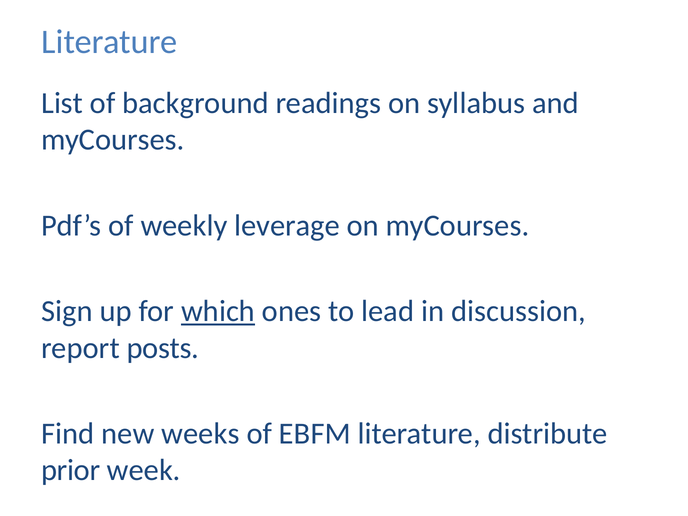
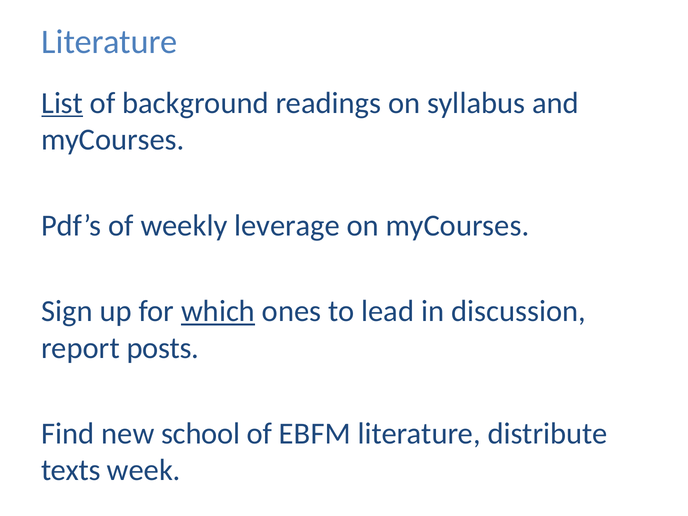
List underline: none -> present
weeks: weeks -> school
prior: prior -> texts
